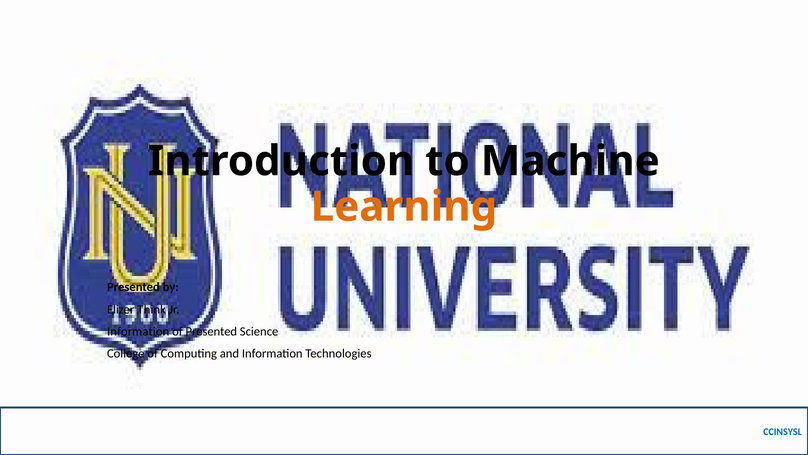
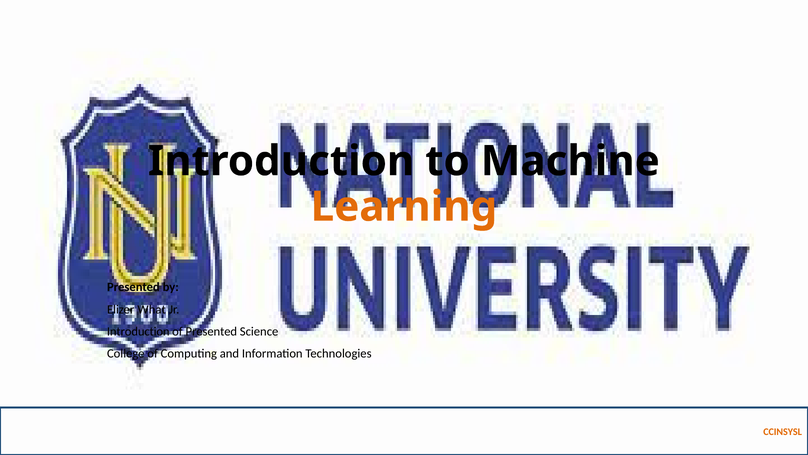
Think: Think -> What
Information at (138, 331): Information -> Introduction
CCINSYSL colour: blue -> orange
